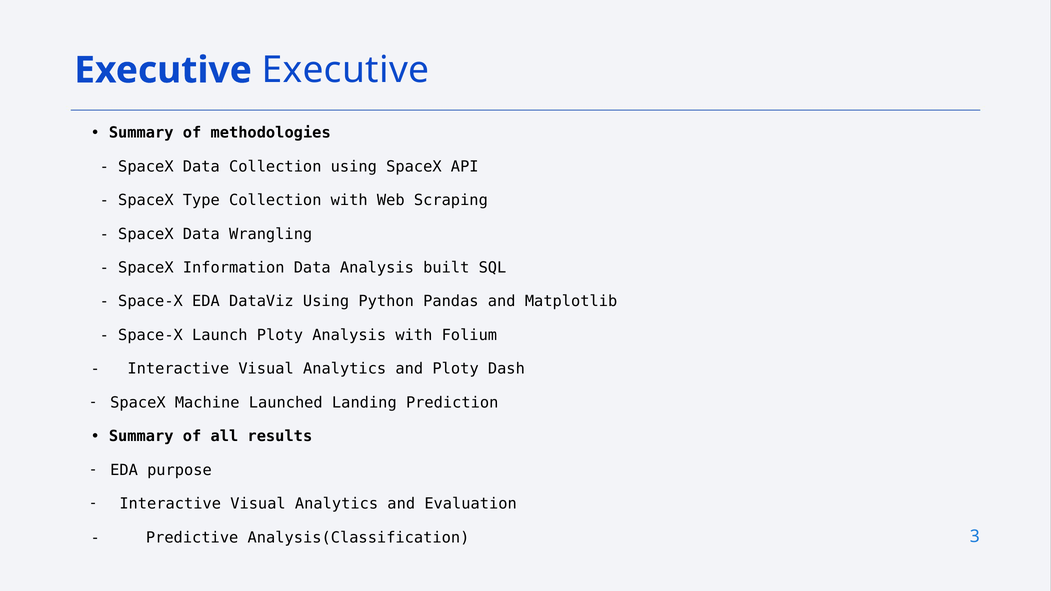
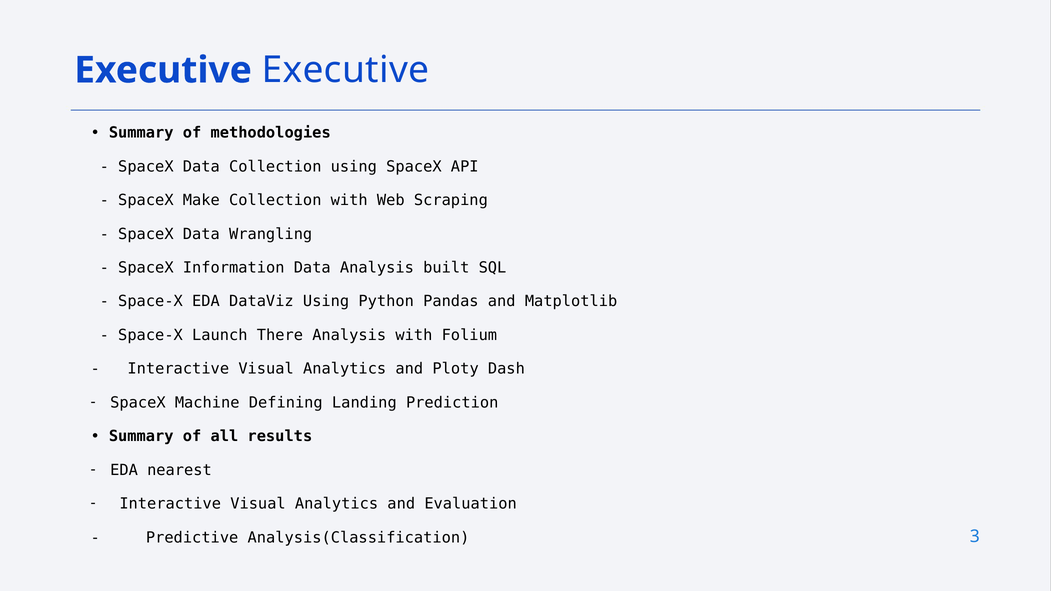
Type: Type -> Make
Launch Ploty: Ploty -> There
Launched: Launched -> Defining
purpose: purpose -> nearest
